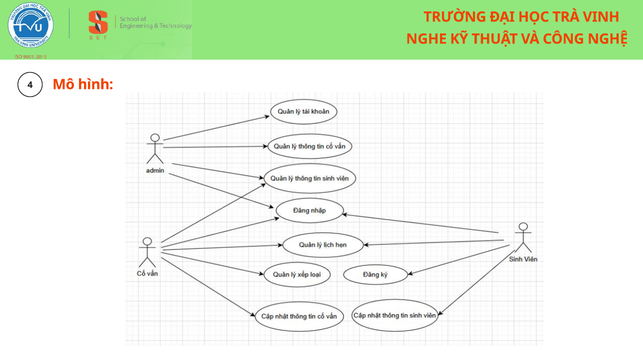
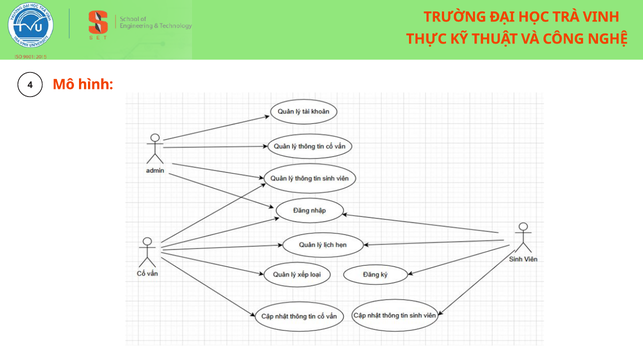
NGHE: NGHE -> THỰC
